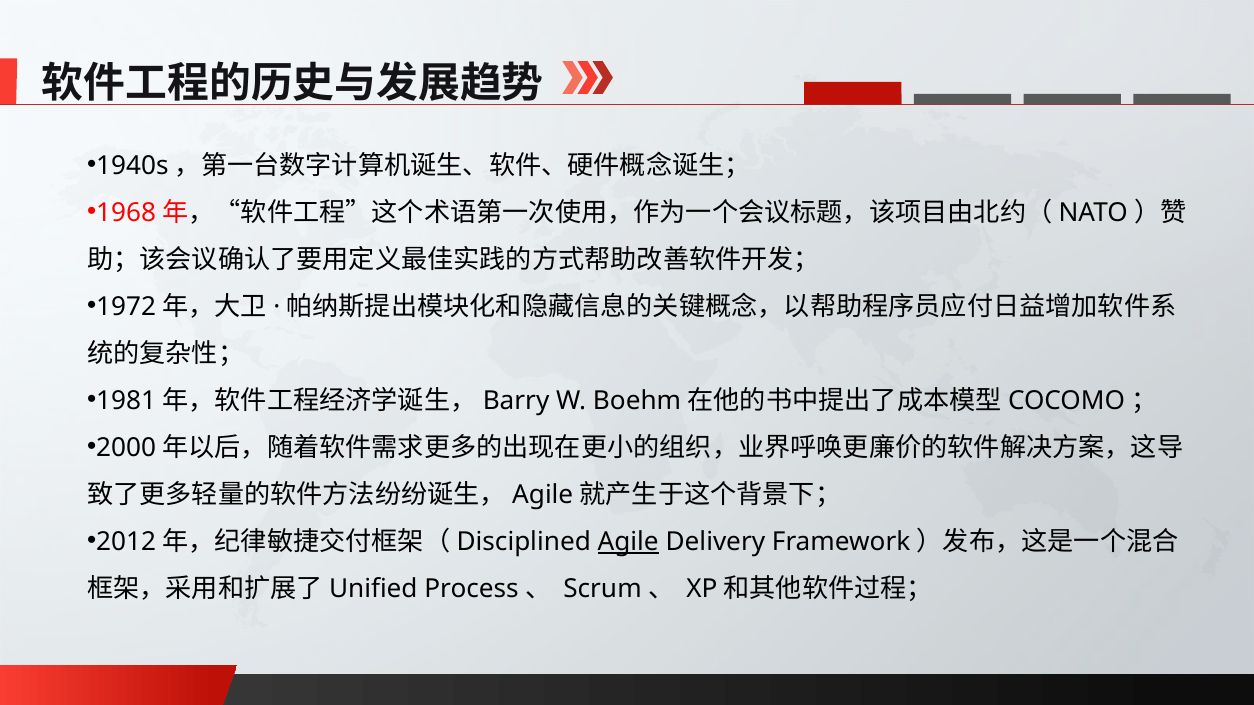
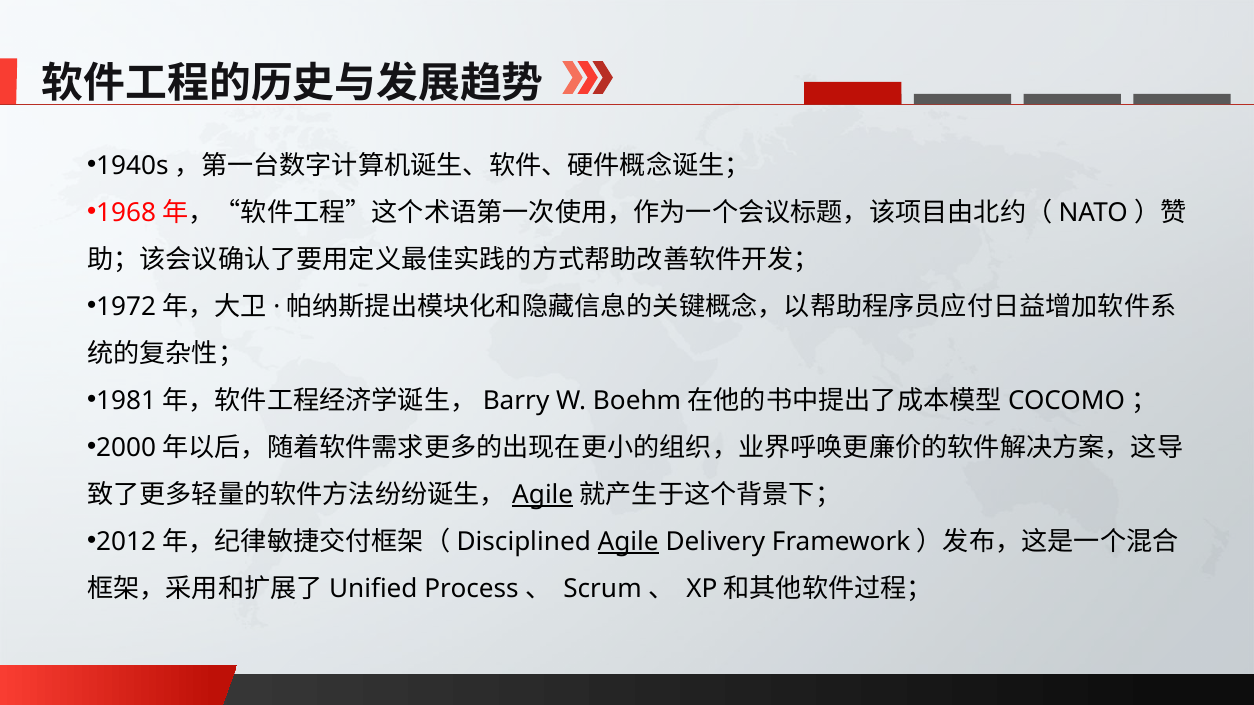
Agile at (543, 495) underline: none -> present
